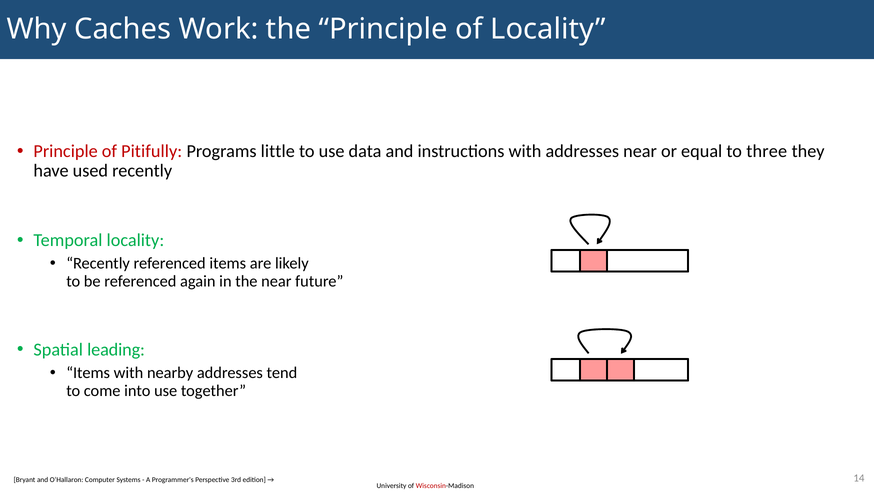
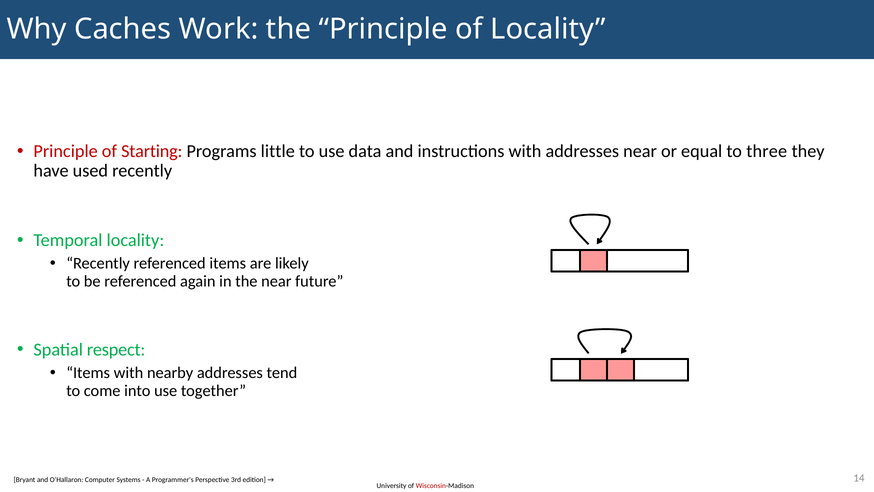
Pitifully: Pitifully -> Starting
leading: leading -> respect
